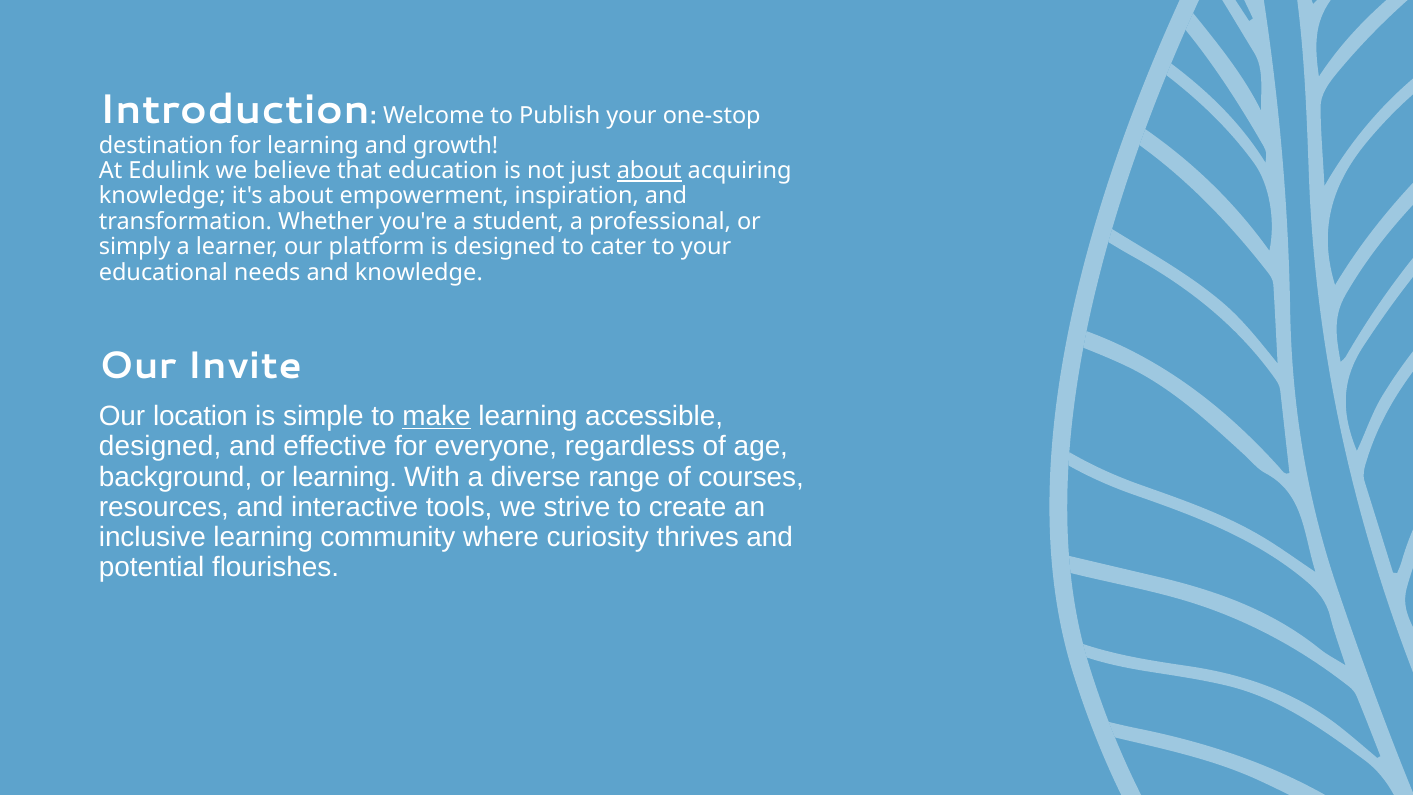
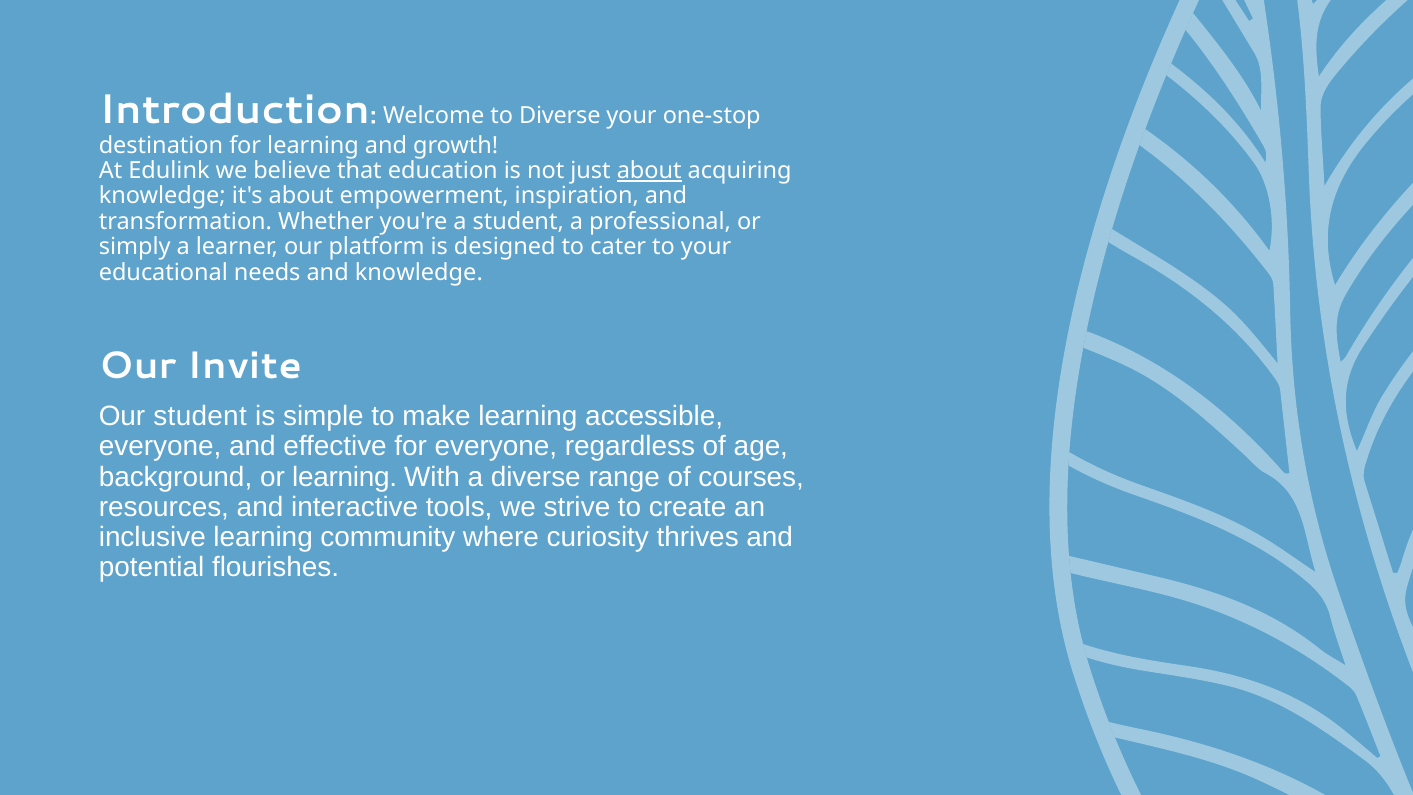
to Publish: Publish -> Diverse
Our location: location -> student
make underline: present -> none
designed at (160, 446): designed -> everyone
